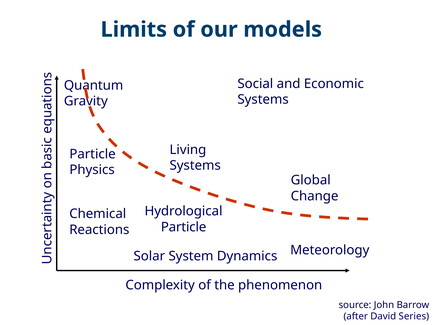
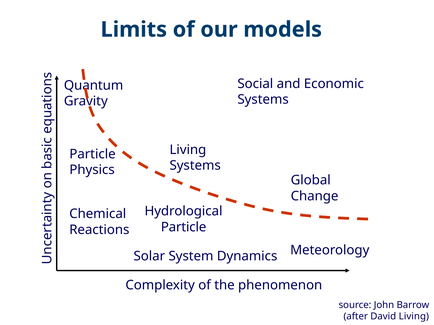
David Series: Series -> Living
